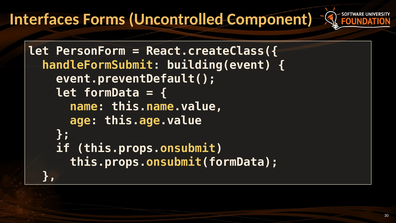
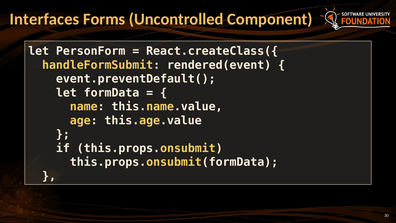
building(event: building(event -> rendered(event
